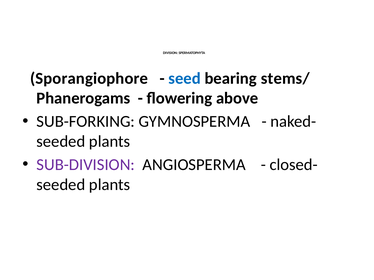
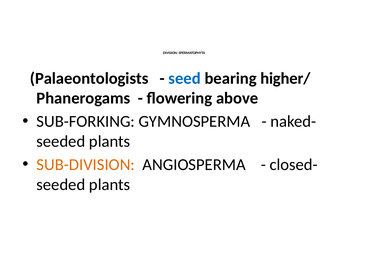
Sporangiophore: Sporangiophore -> Palaeontologists
stems/: stems/ -> higher/
SUB-DIVISION colour: purple -> orange
